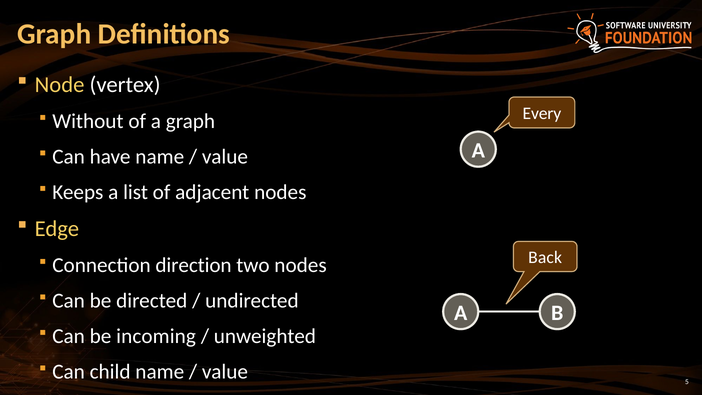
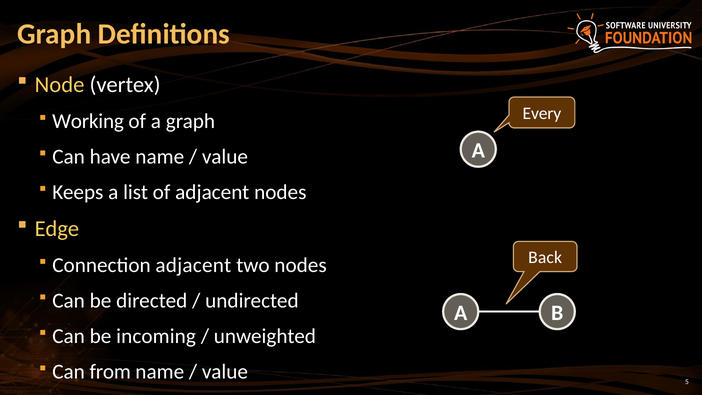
Without: Without -> Working
Connection direction: direction -> adjacent
child: child -> from
